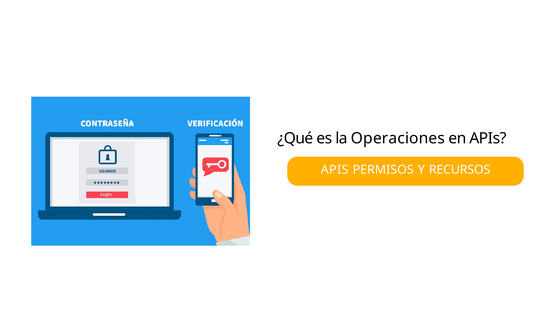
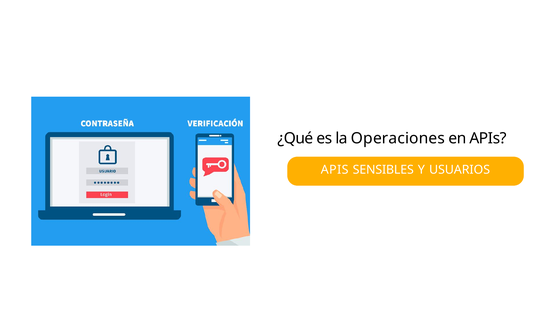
PERMISOS: PERMISOS -> SENSIBLES
RECURSOS: RECURSOS -> USUARIOS
